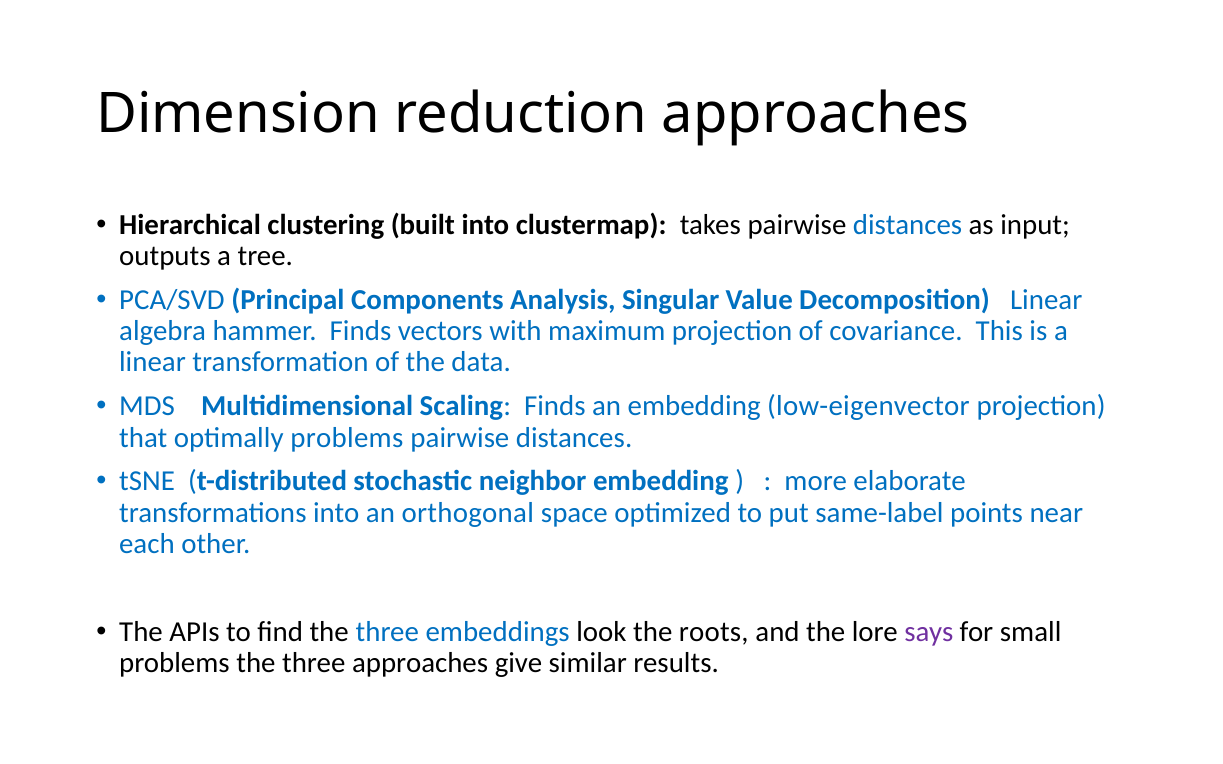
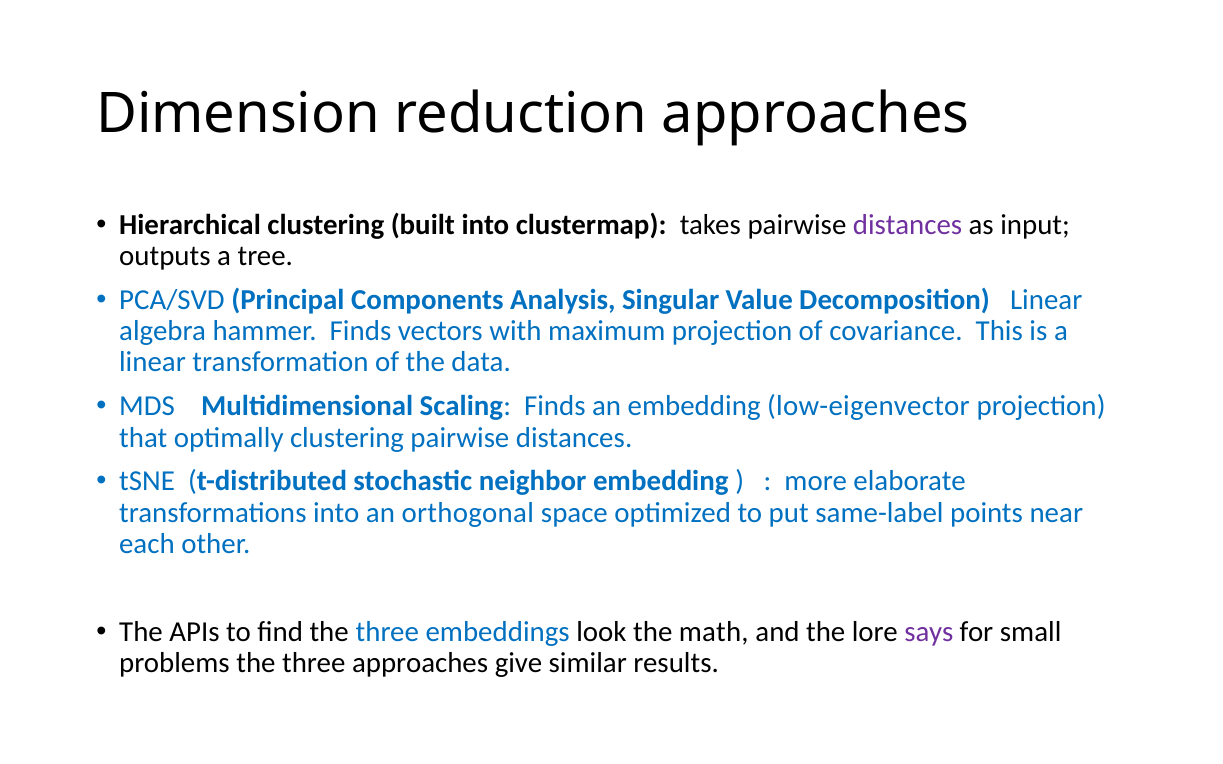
distances at (907, 225) colour: blue -> purple
optimally problems: problems -> clustering
roots: roots -> math
